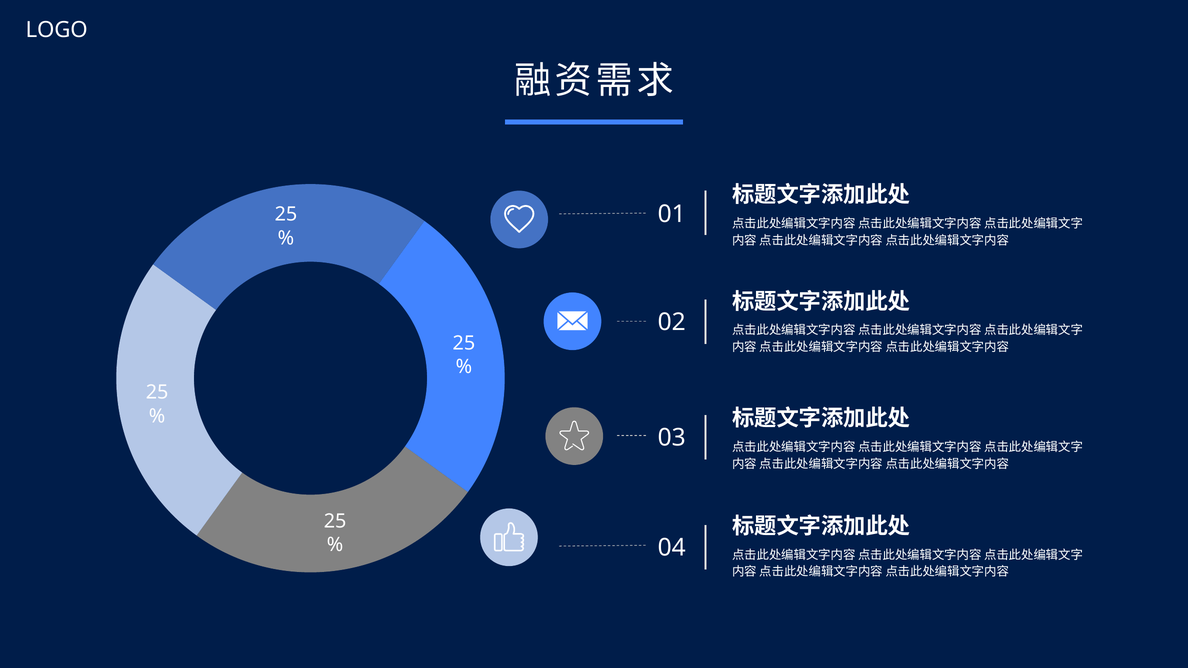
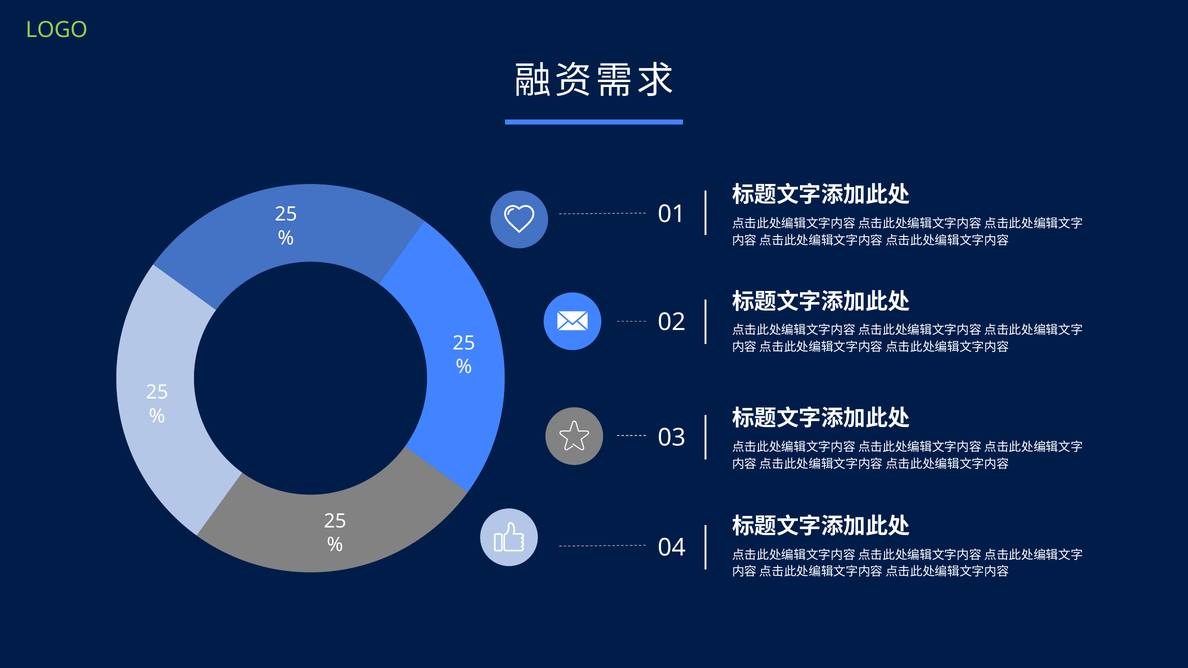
LOGO colour: white -> light green
